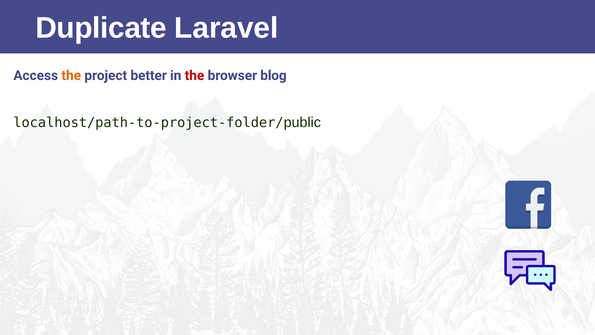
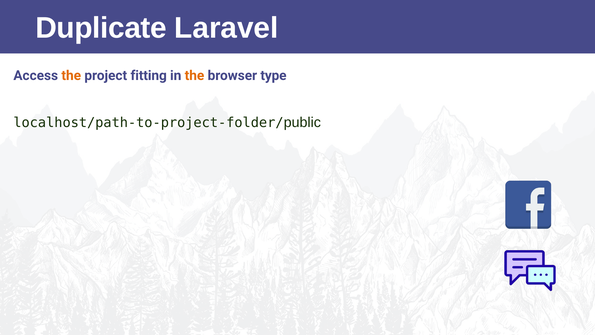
better: better -> fitting
the at (194, 75) colour: red -> orange
blog: blog -> type
